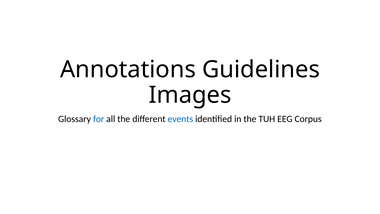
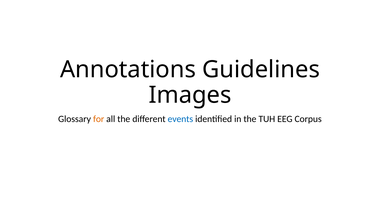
for colour: blue -> orange
